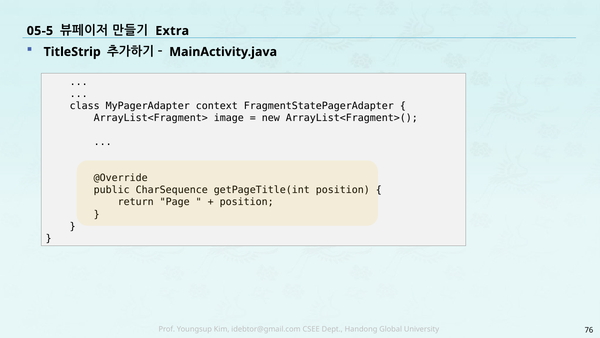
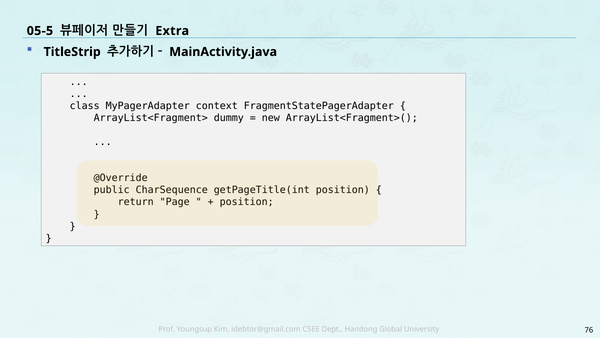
image: image -> dummy
